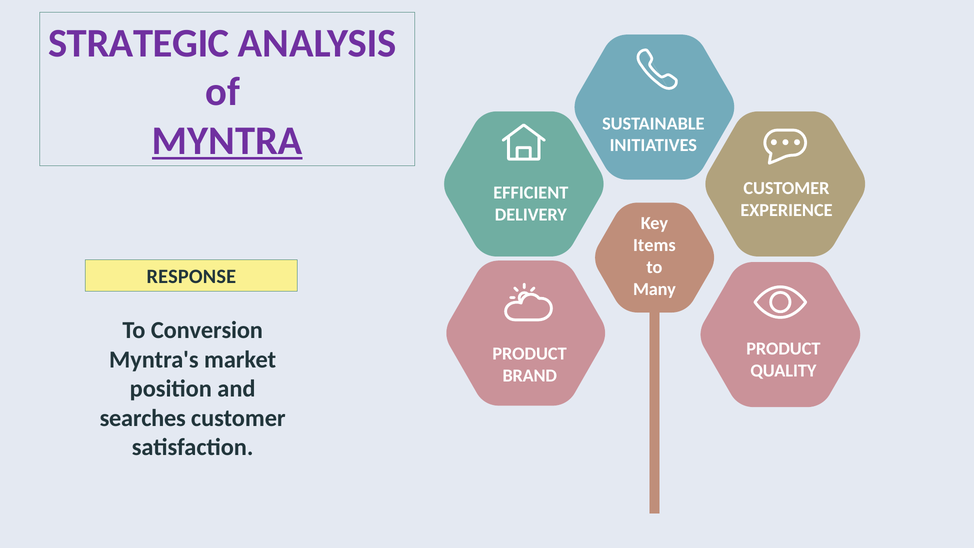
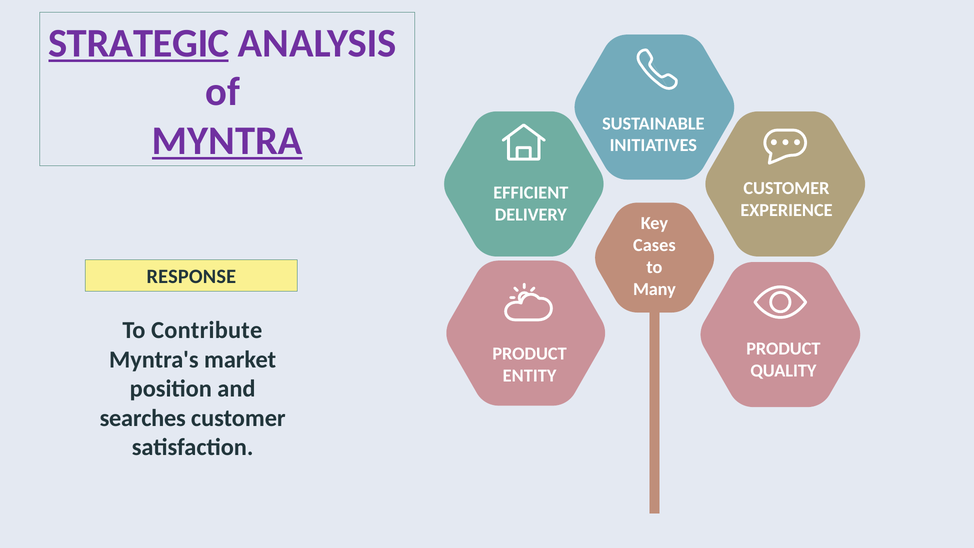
STRATEGIC underline: none -> present
Items: Items -> Cases
Conversion: Conversion -> Contribute
BRAND: BRAND -> ENTITY
